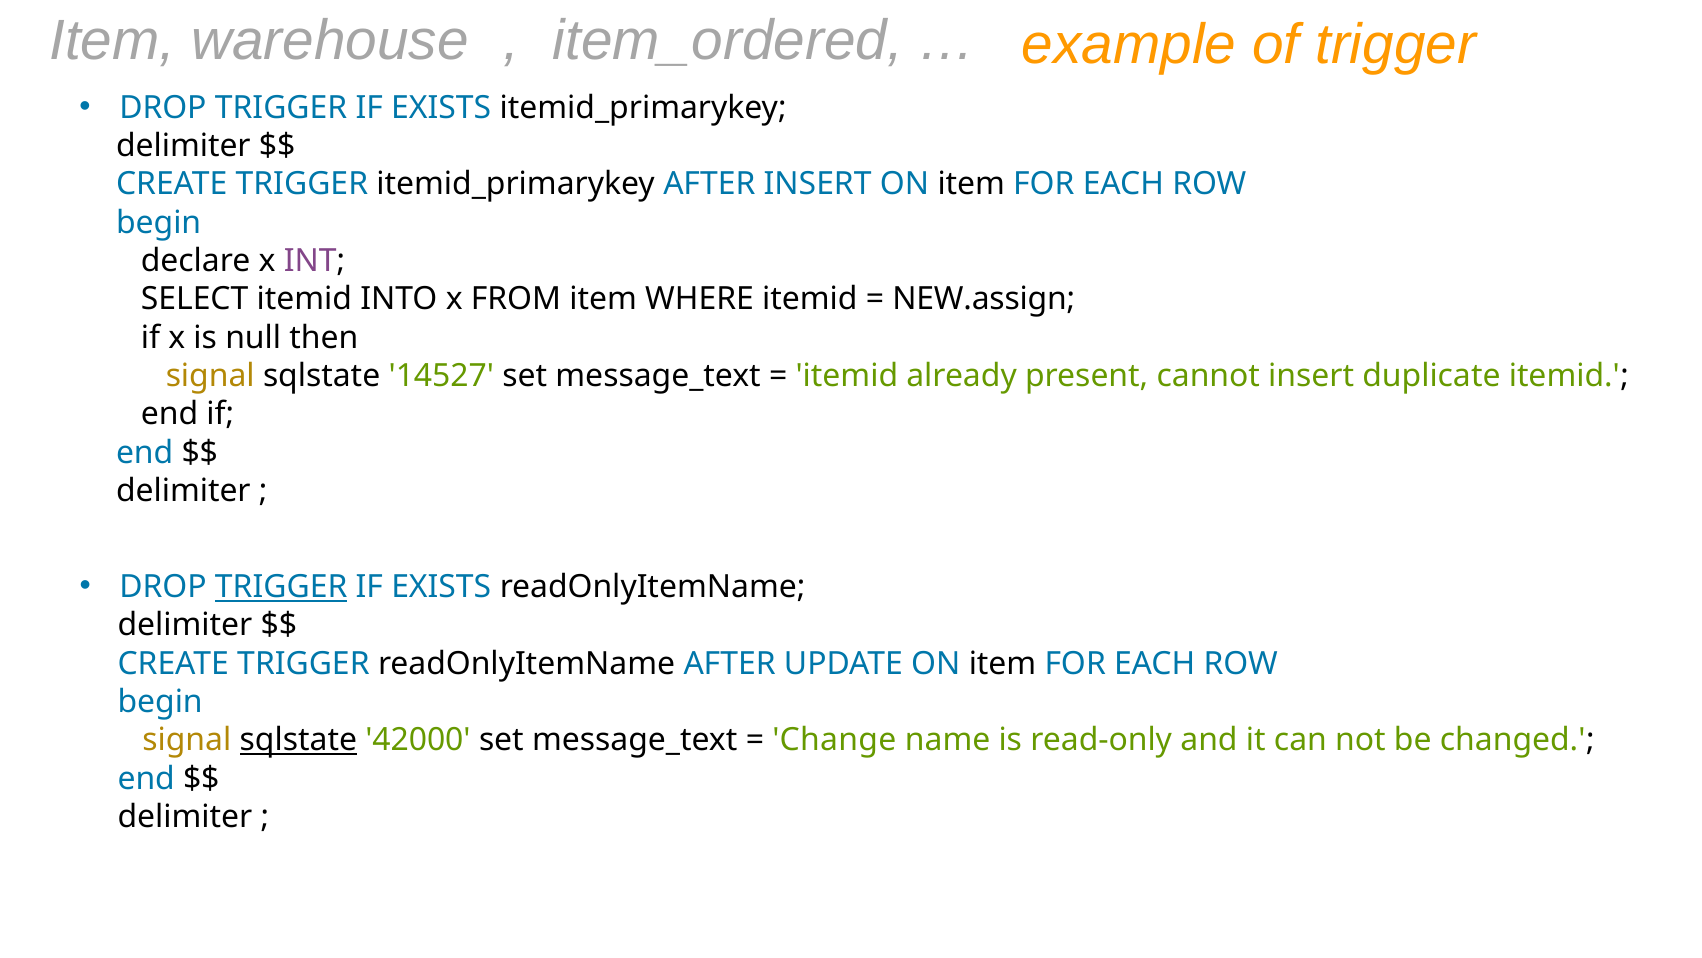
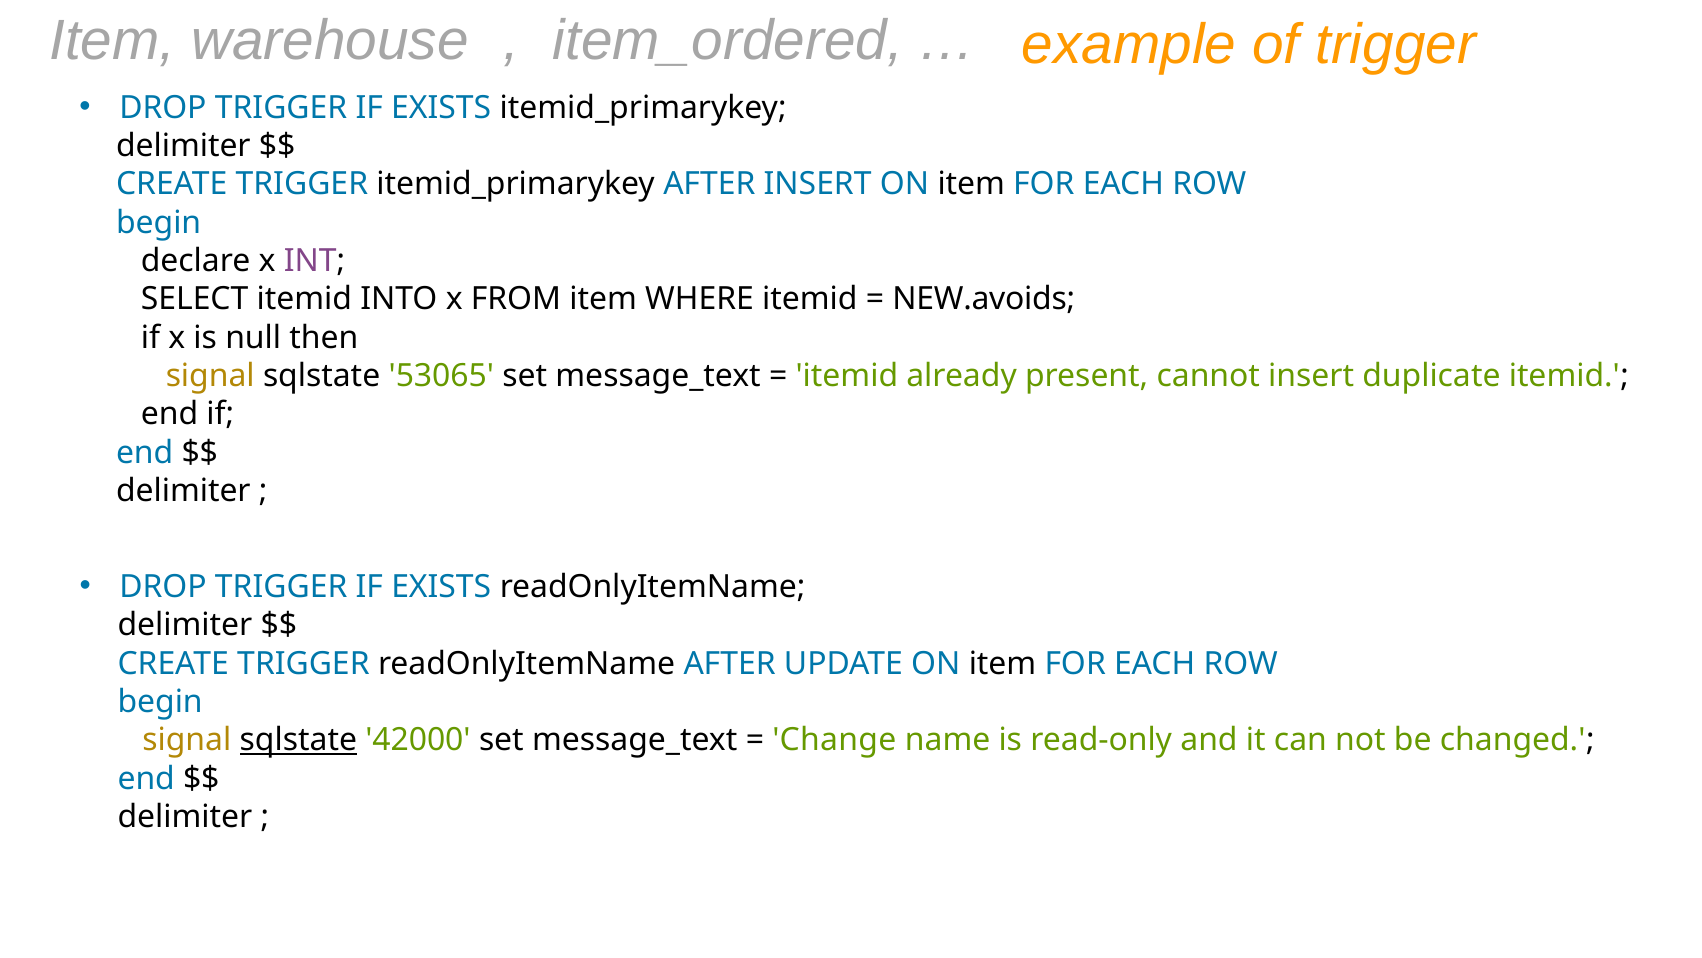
NEW.assign: NEW.assign -> NEW.avoids
14527: 14527 -> 53065
TRIGGER at (281, 587) underline: present -> none
